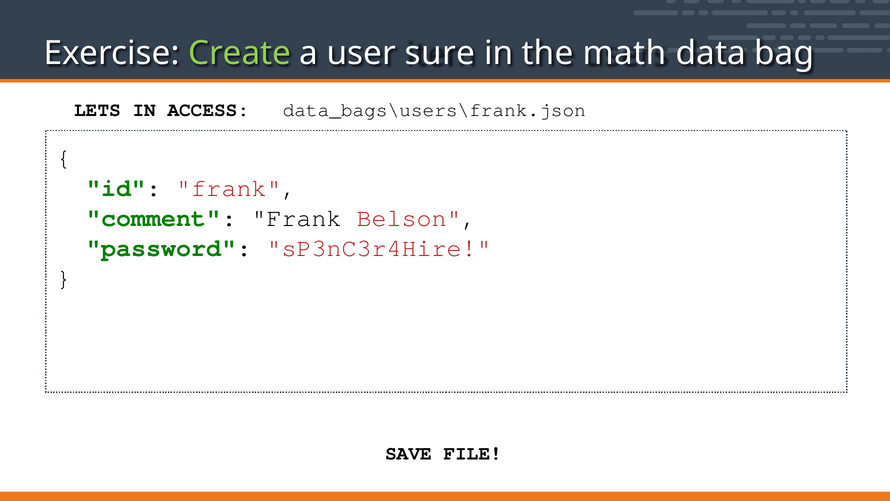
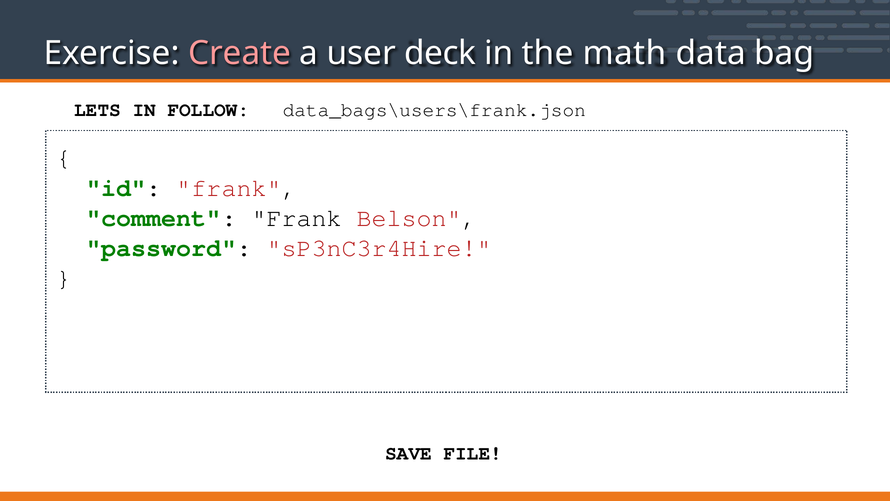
Create colour: light green -> pink
sure: sure -> deck
ACCESS: ACCESS -> FOLLOW
